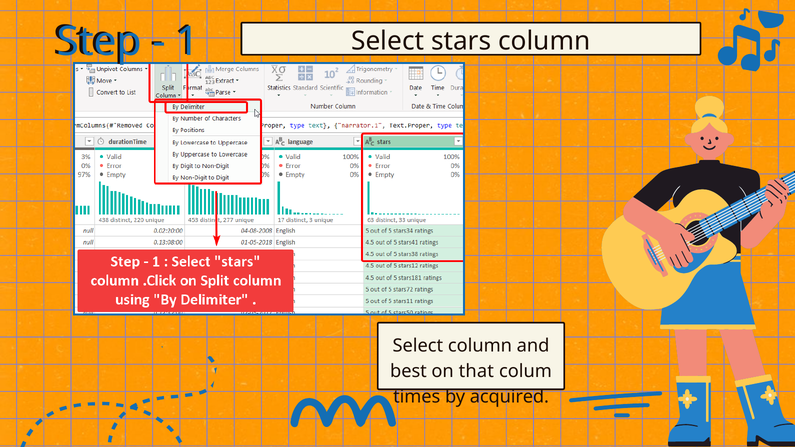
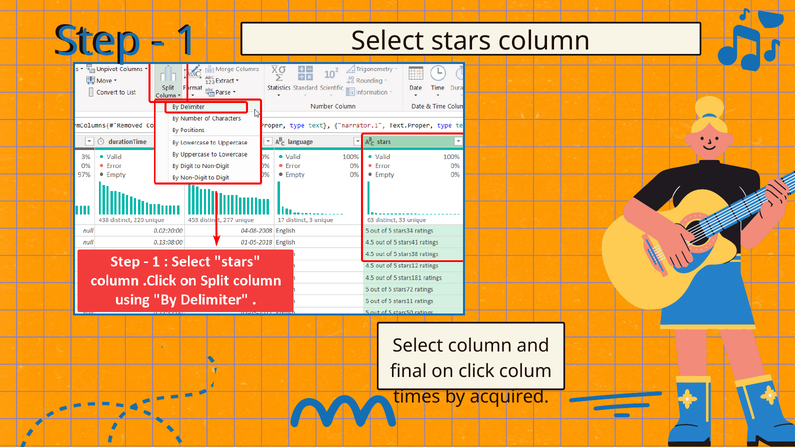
best: best -> final
that: that -> click
